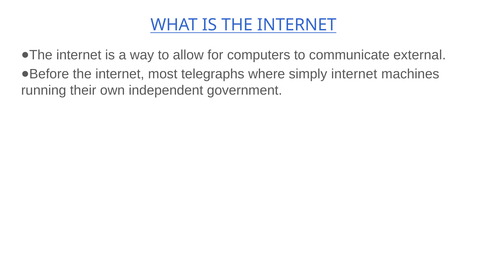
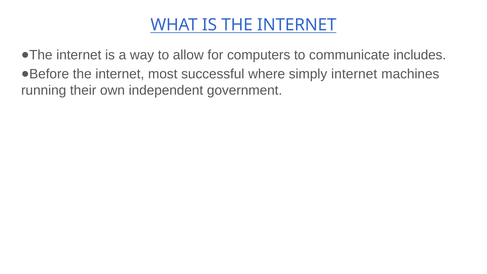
external: external -> includes
telegraphs: telegraphs -> successful
